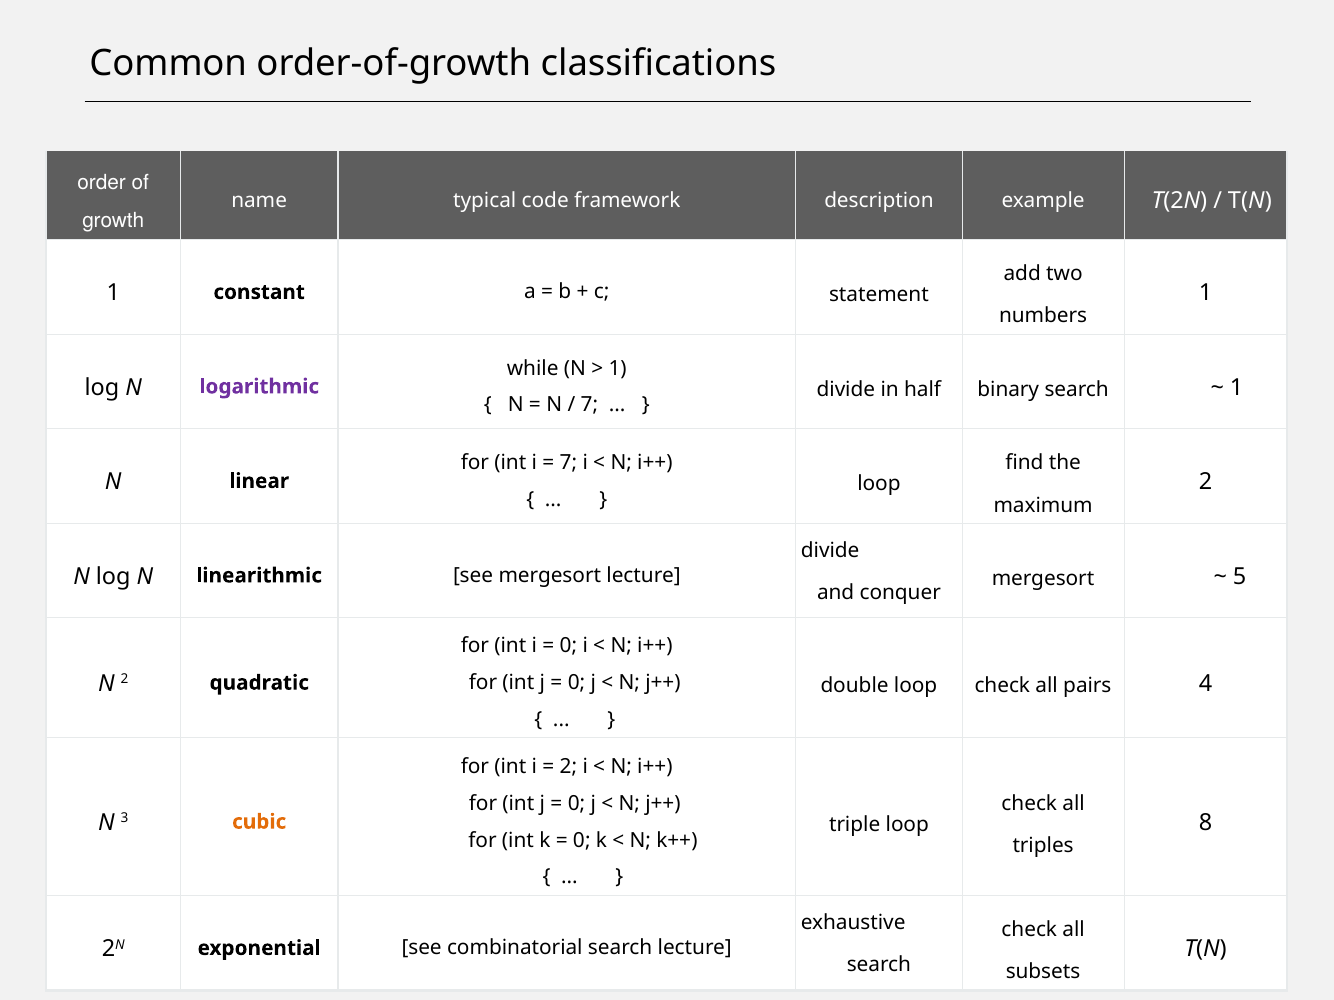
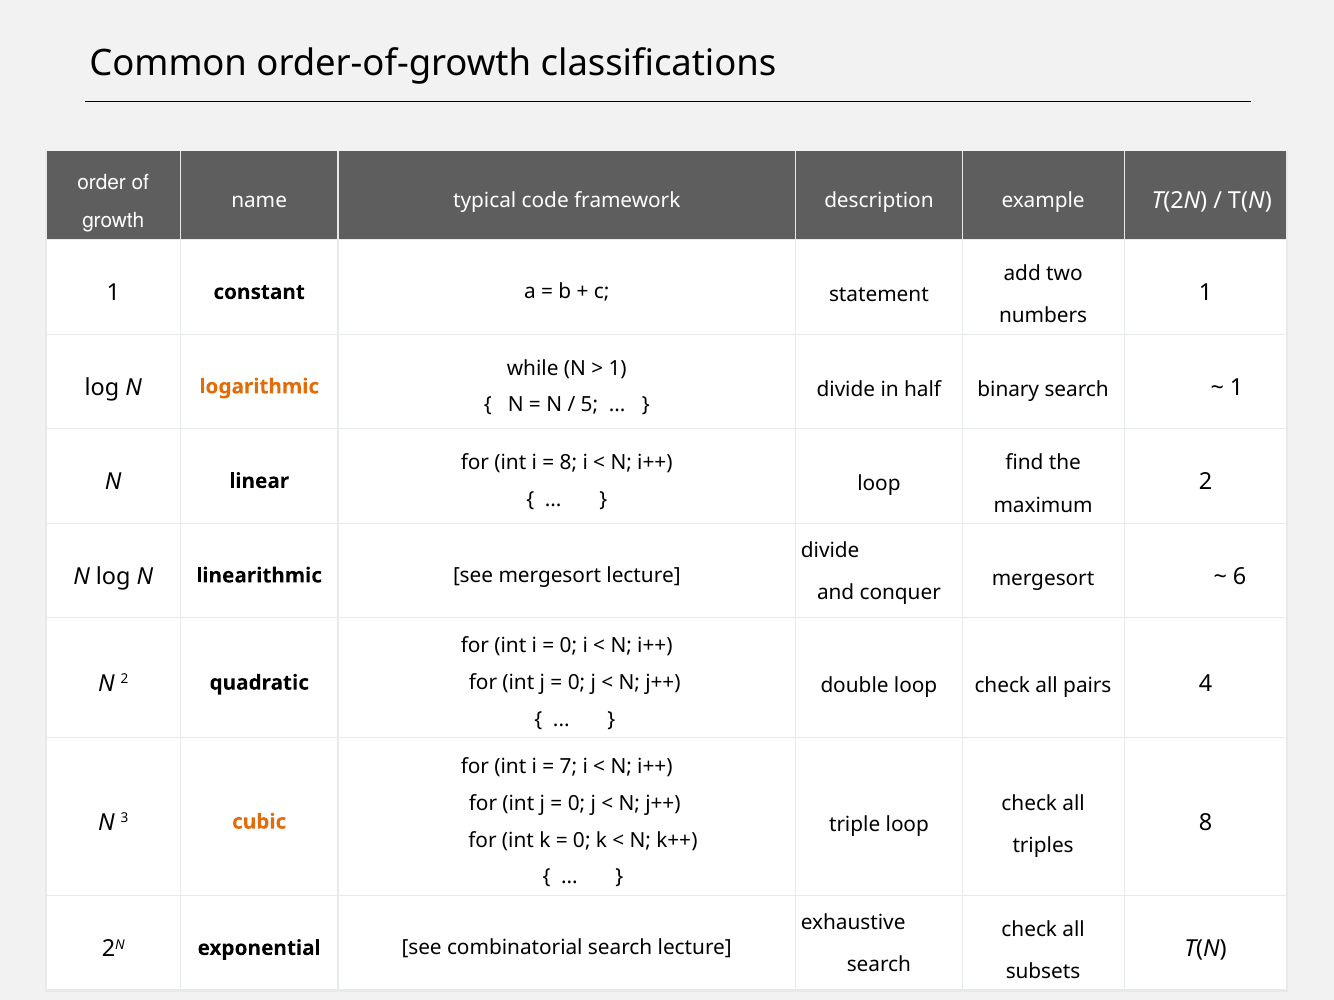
logarithmic colour: purple -> orange
7 at (589, 405): 7 -> 5
7 at (568, 463): 7 -> 8
5: 5 -> 6
2 at (568, 767): 2 -> 7
